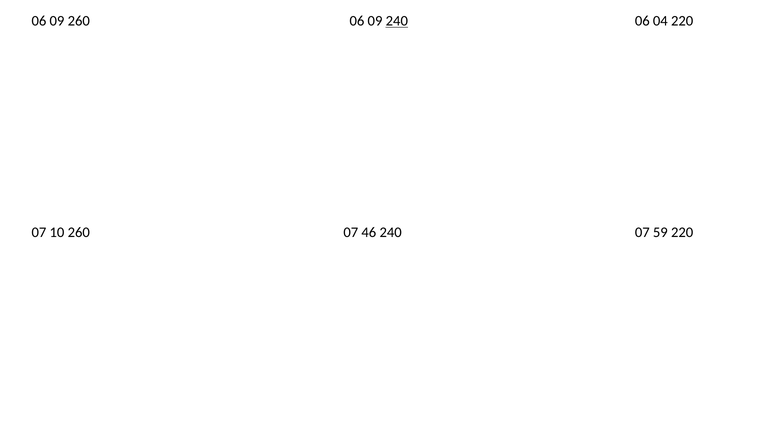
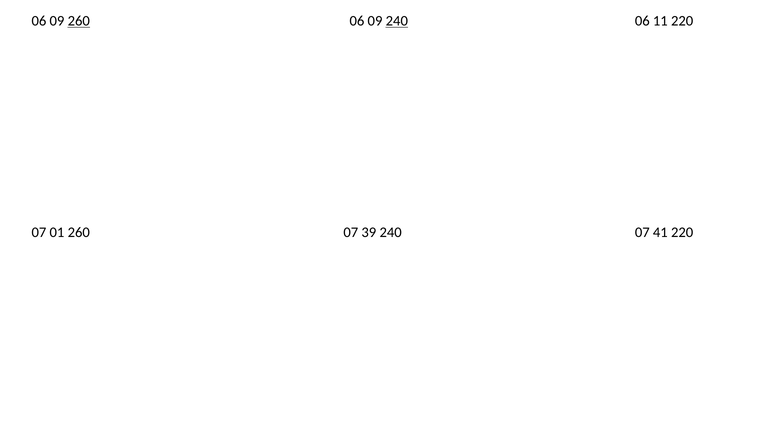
260 at (79, 21) underline: none -> present
04: 04 -> 11
10: 10 -> 01
46: 46 -> 39
59: 59 -> 41
